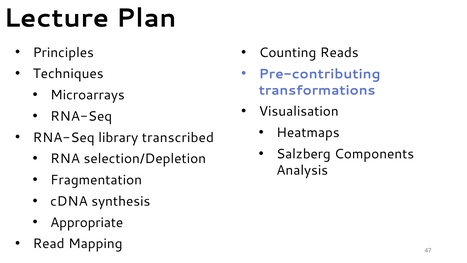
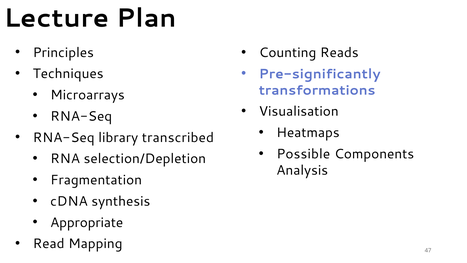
Pre-contributing: Pre-contributing -> Pre-significantly
Salzberg: Salzberg -> Possible
